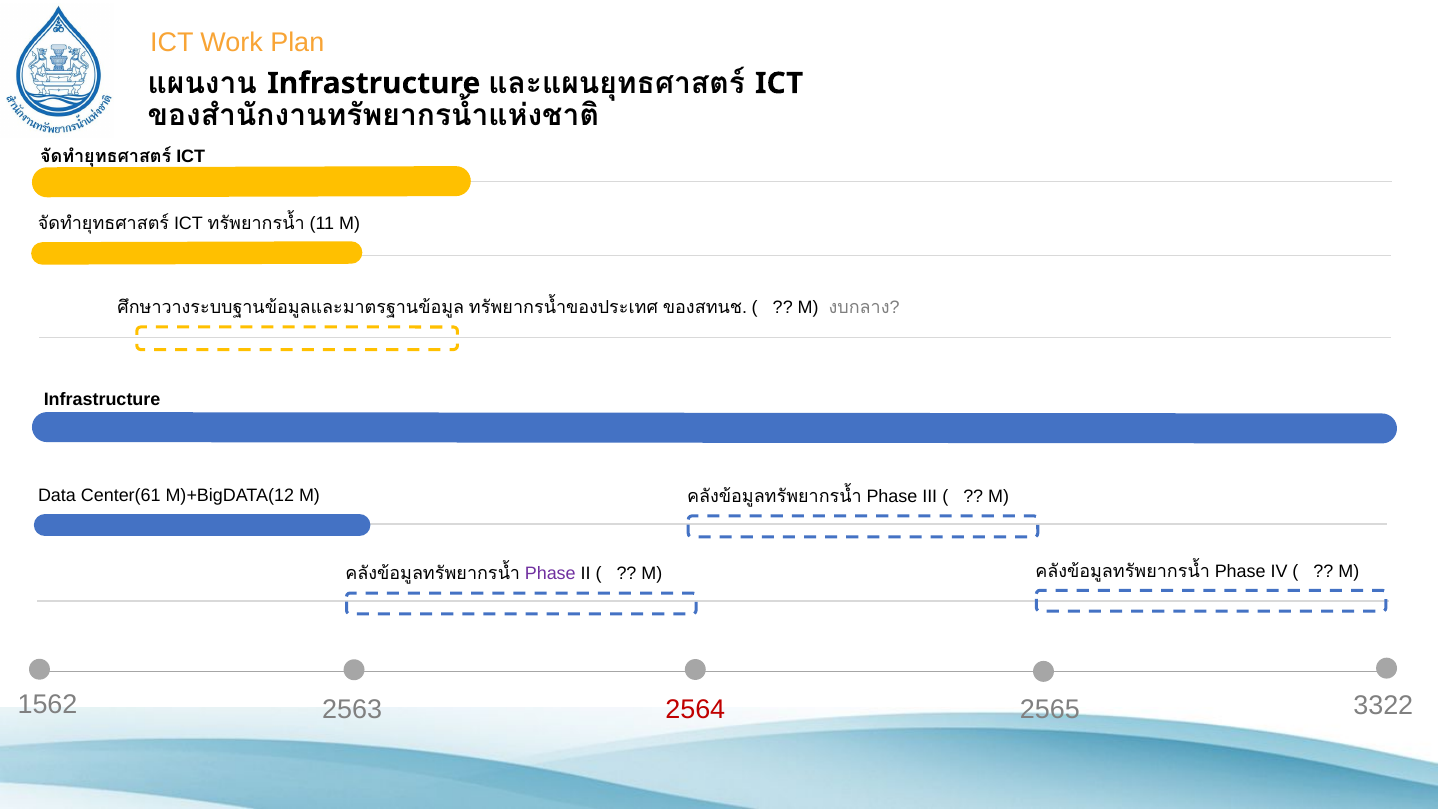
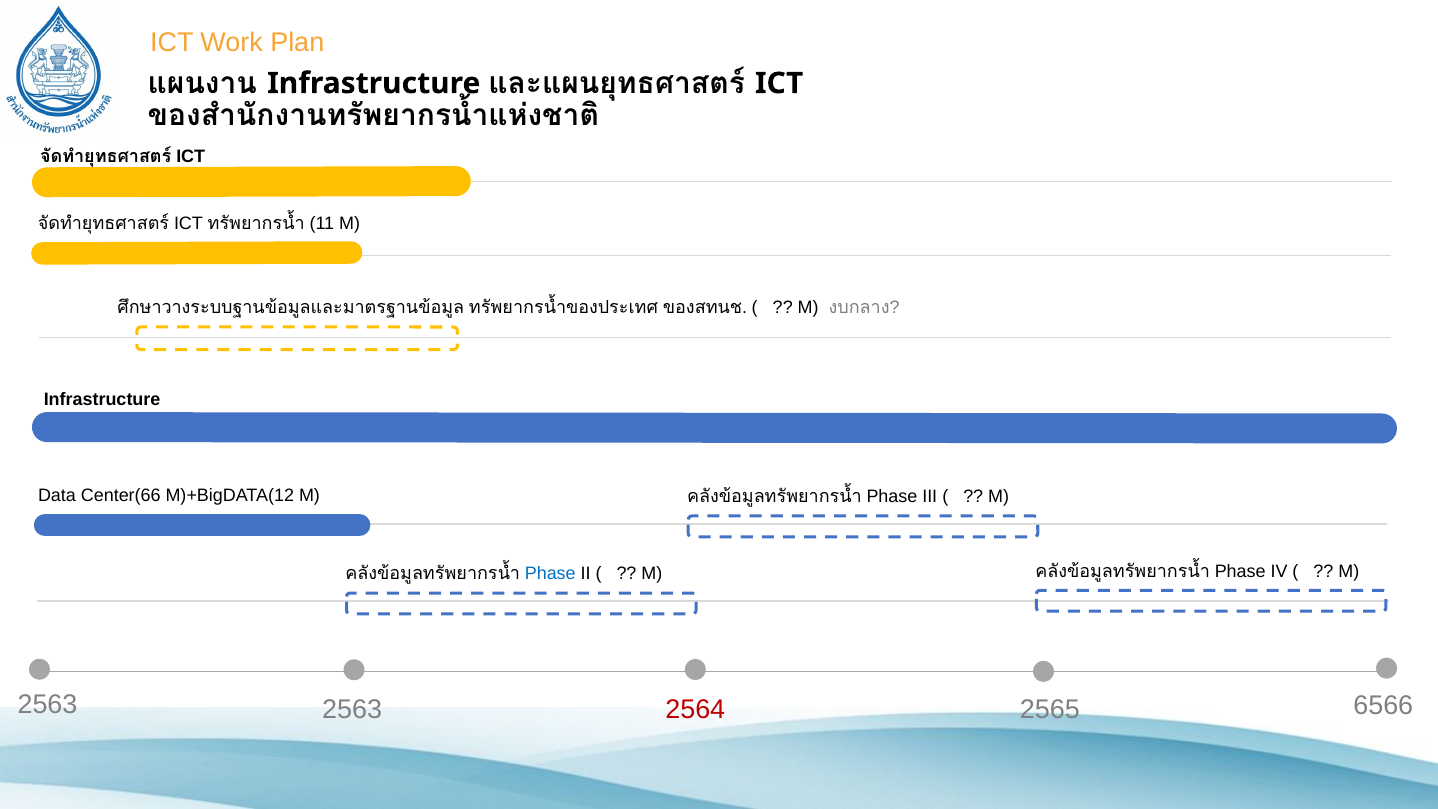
Center(61: Center(61 -> Center(66
Phase at (550, 574) colour: purple -> blue
1562 at (47, 705): 1562 -> 2563
3322: 3322 -> 6566
